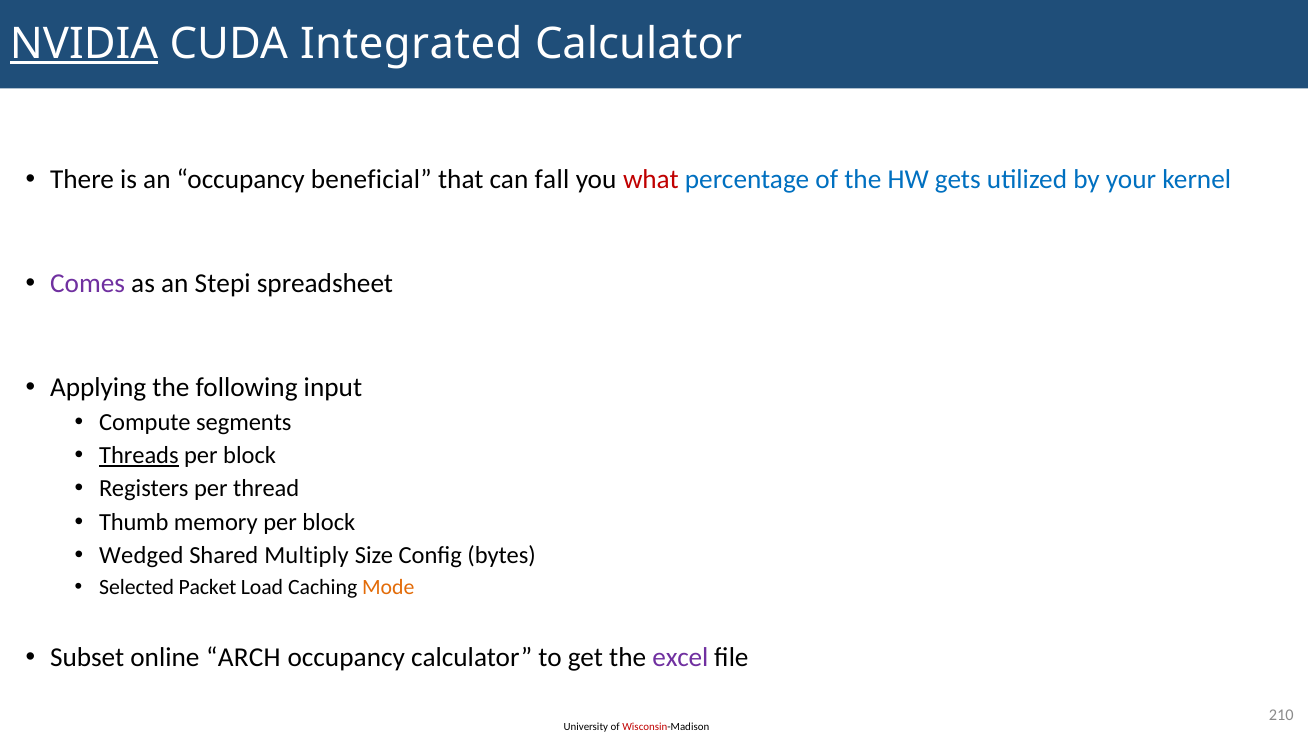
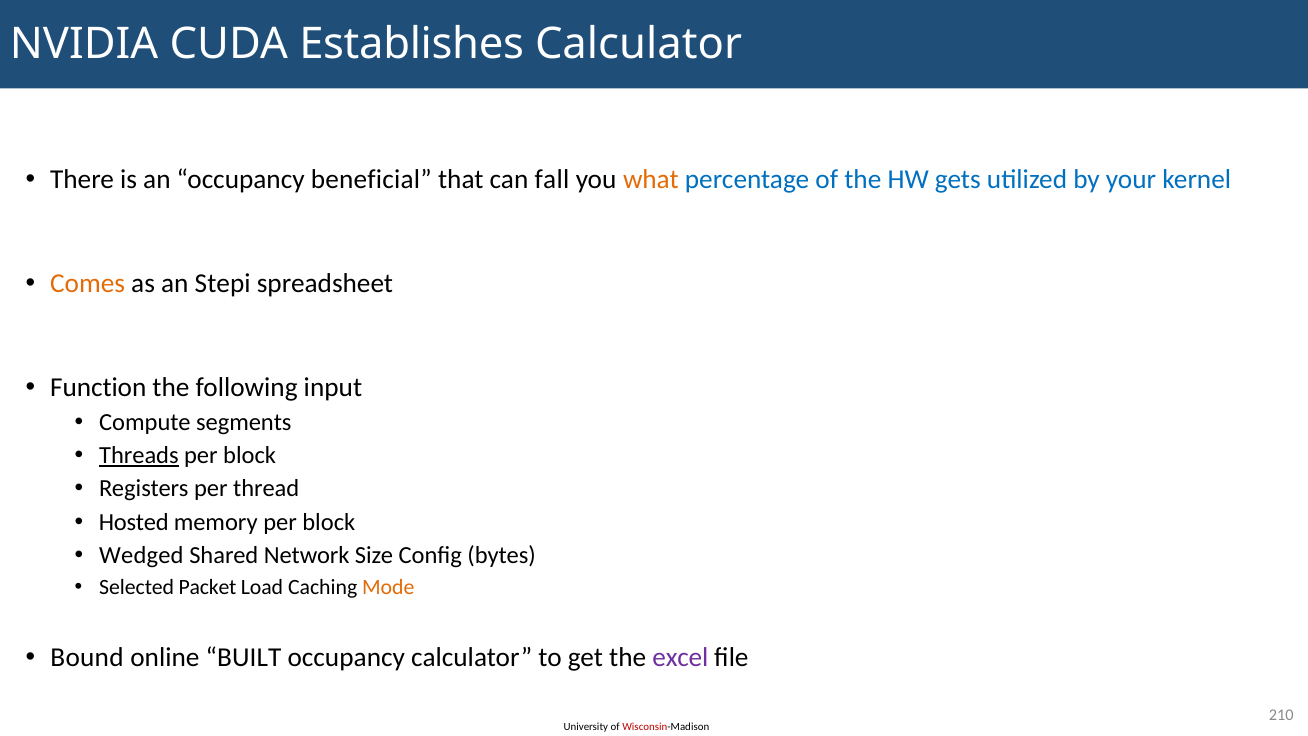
NVIDIA underline: present -> none
Integrated: Integrated -> Establishes
what colour: red -> orange
Comes colour: purple -> orange
Applying: Applying -> Function
Thumb: Thumb -> Hosted
Multiply: Multiply -> Network
Subset: Subset -> Bound
ARCH: ARCH -> BUILT
